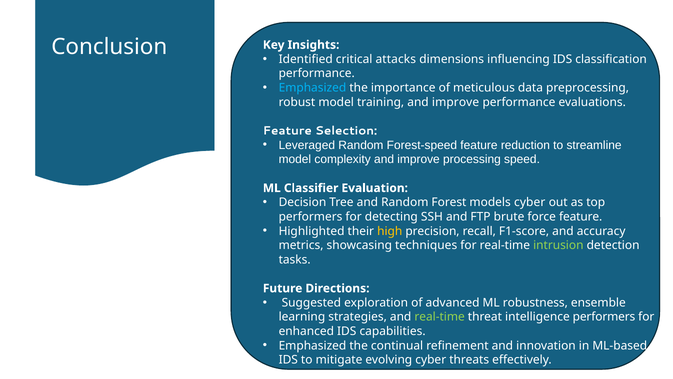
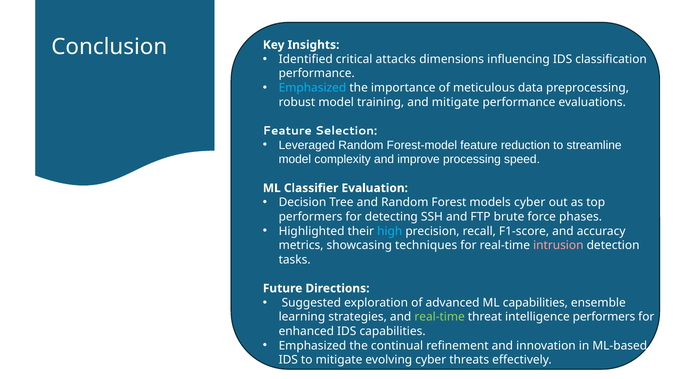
training and improve: improve -> mitigate
Forest-speed: Forest-speed -> Forest-model
force feature: feature -> phases
high colour: yellow -> light blue
intrusion colour: light green -> pink
ML robustness: robustness -> capabilities
